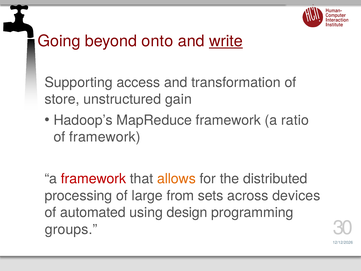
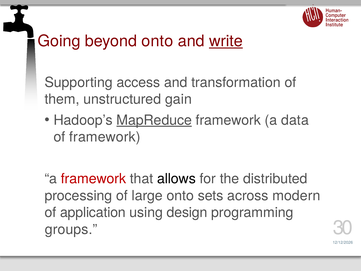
store: store -> them
MapReduce underline: none -> present
ratio: ratio -> data
allows colour: orange -> black
large from: from -> onto
devices: devices -> modern
automated: automated -> application
